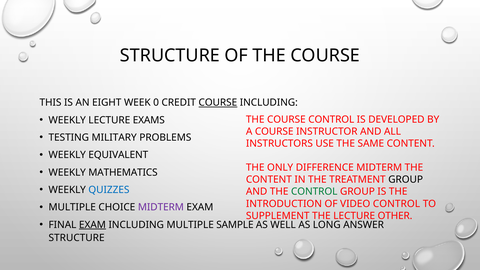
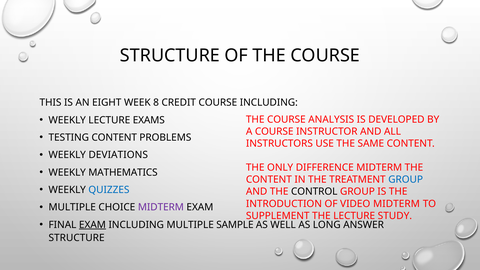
0: 0 -> 8
COURSE at (218, 103) underline: present -> none
COURSE CONTROL: CONTROL -> ANALYSIS
TESTING MILITARY: MILITARY -> CONTENT
EQUIVALENT: EQUIVALENT -> DEVIATIONS
GROUP at (406, 180) colour: black -> blue
CONTROL at (314, 192) colour: green -> black
VIDEO CONTROL: CONTROL -> MIDTERM
OTHER: OTHER -> STUDY
